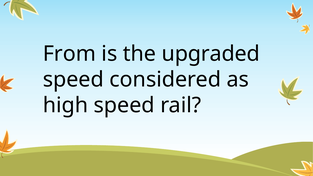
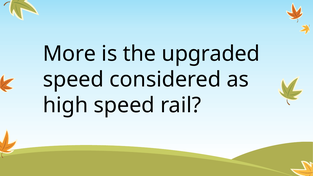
From: From -> More
